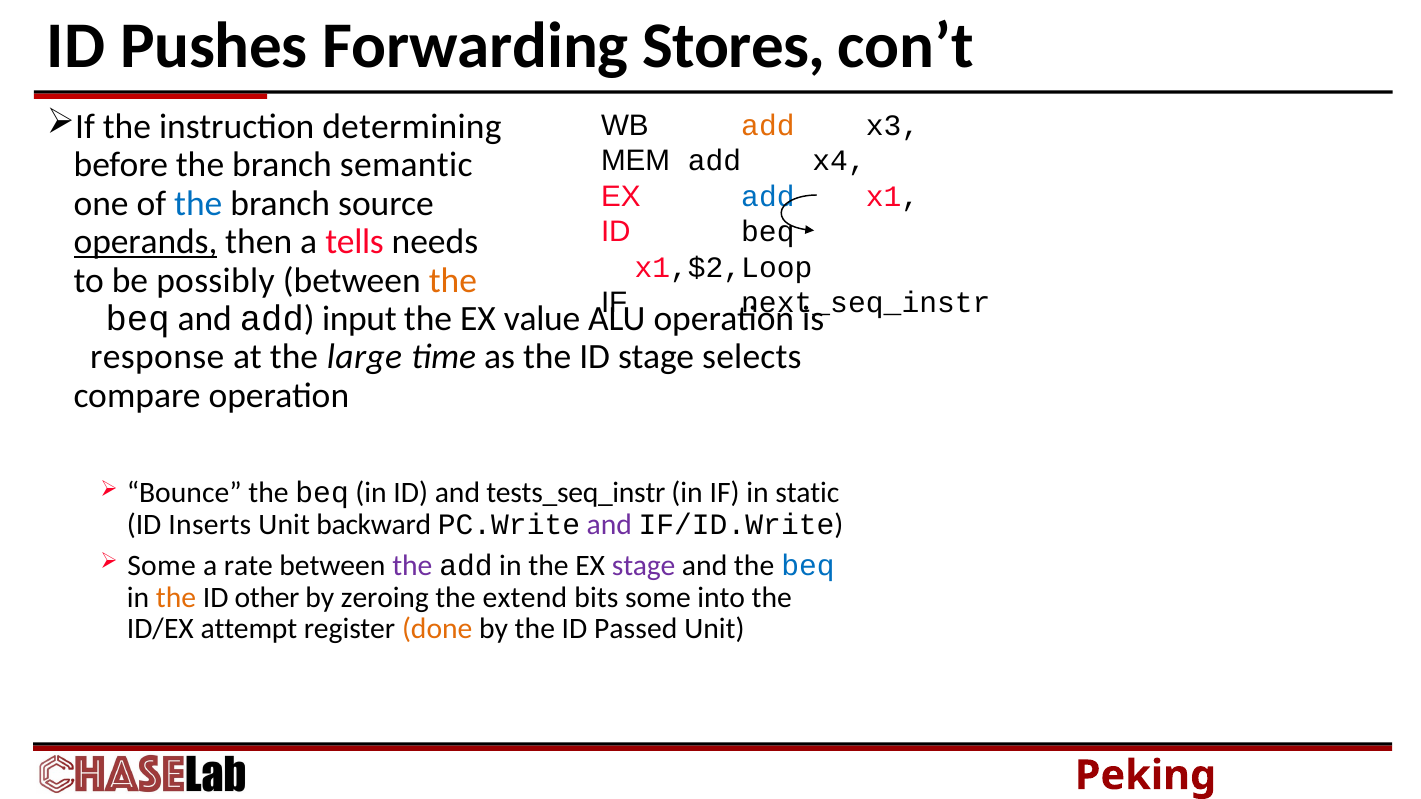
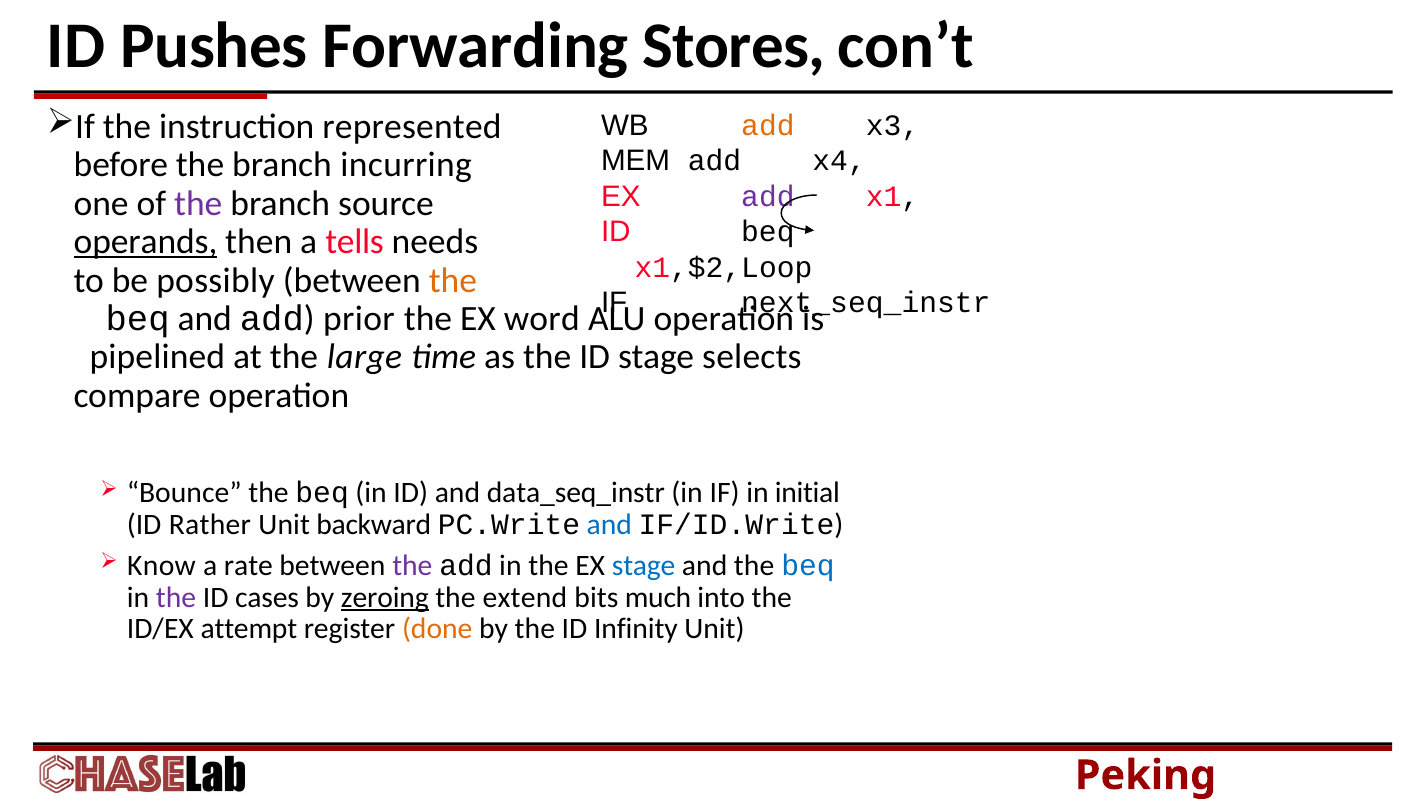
determining: determining -> represented
semantic: semantic -> incurring
add at (768, 197) colour: blue -> purple
the at (198, 204) colour: blue -> purple
input: input -> prior
value: value -> word
response: response -> pipelined
tests_seq_instr: tests_seq_instr -> data_seq_instr
static: static -> initial
Inserts: Inserts -> Rather
and at (609, 525) colour: purple -> blue
Some at (162, 566): Some -> Know
stage at (644, 566) colour: purple -> blue
the at (176, 597) colour: orange -> purple
other: other -> cases
zeroing underline: none -> present
bits some: some -> much
Passed: Passed -> Infinity
